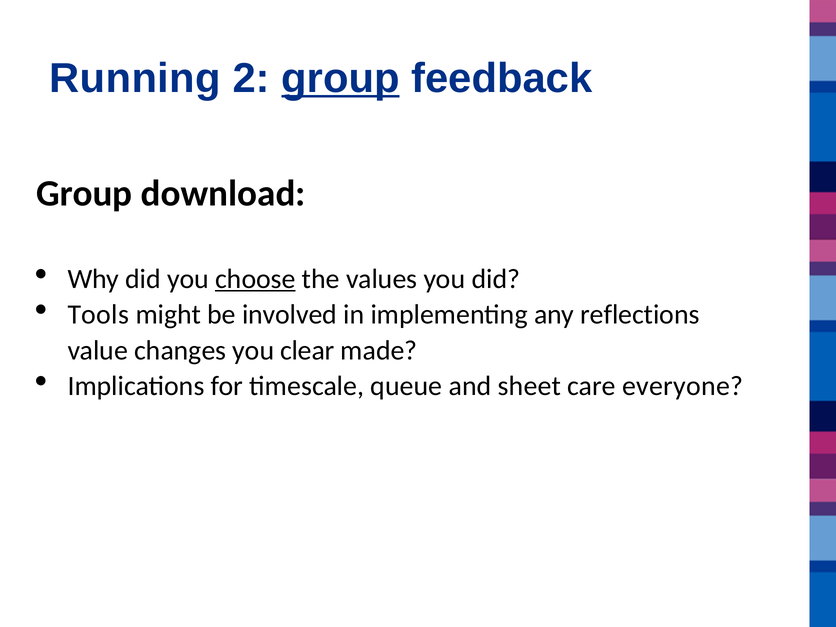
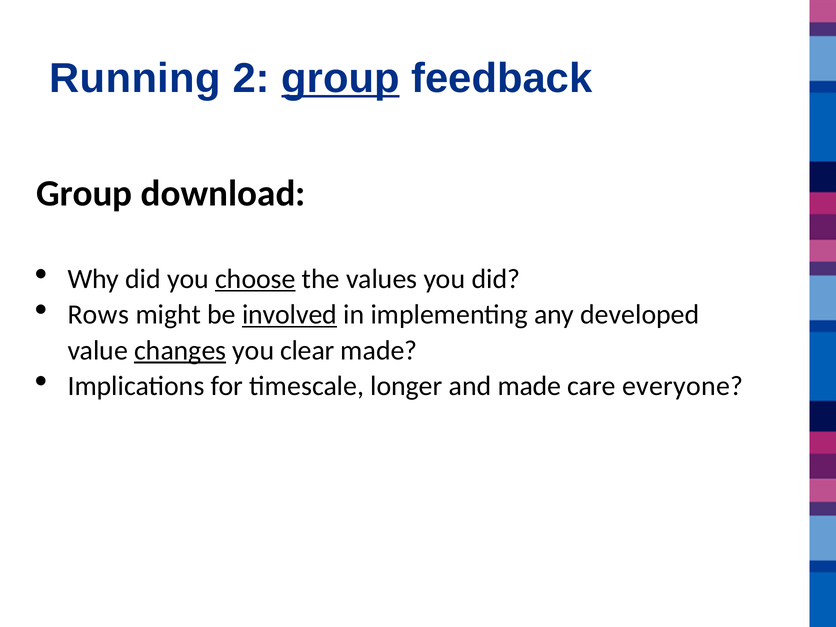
Tools: Tools -> Rows
involved underline: none -> present
reflections: reflections -> developed
changes underline: none -> present
queue: queue -> longer
and sheet: sheet -> made
